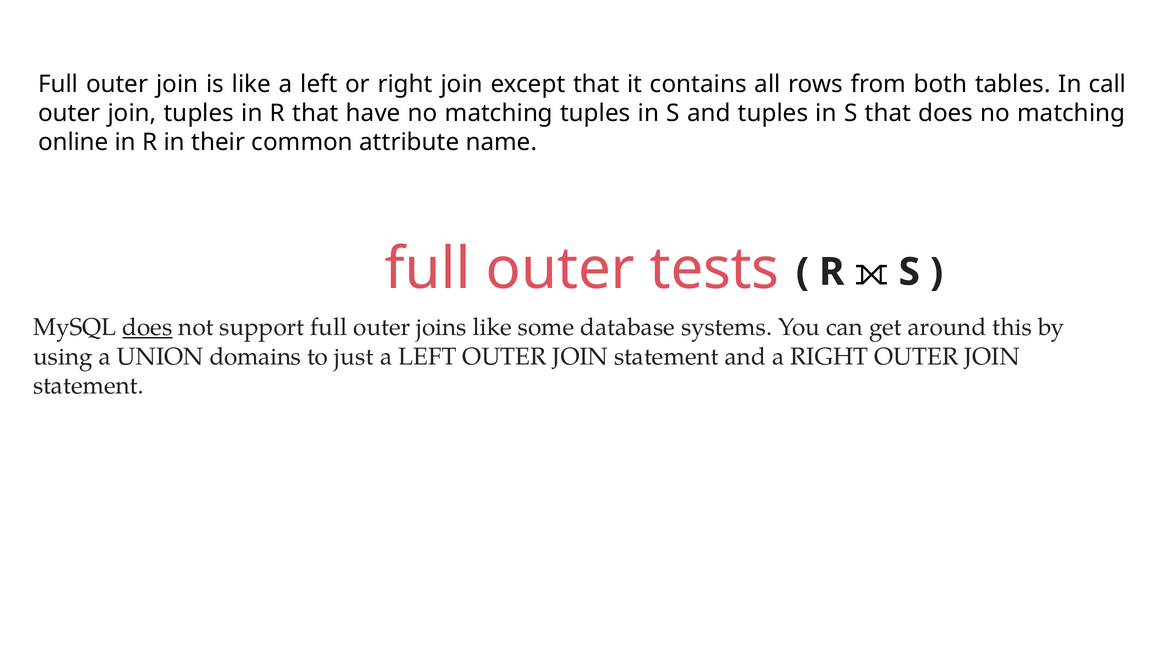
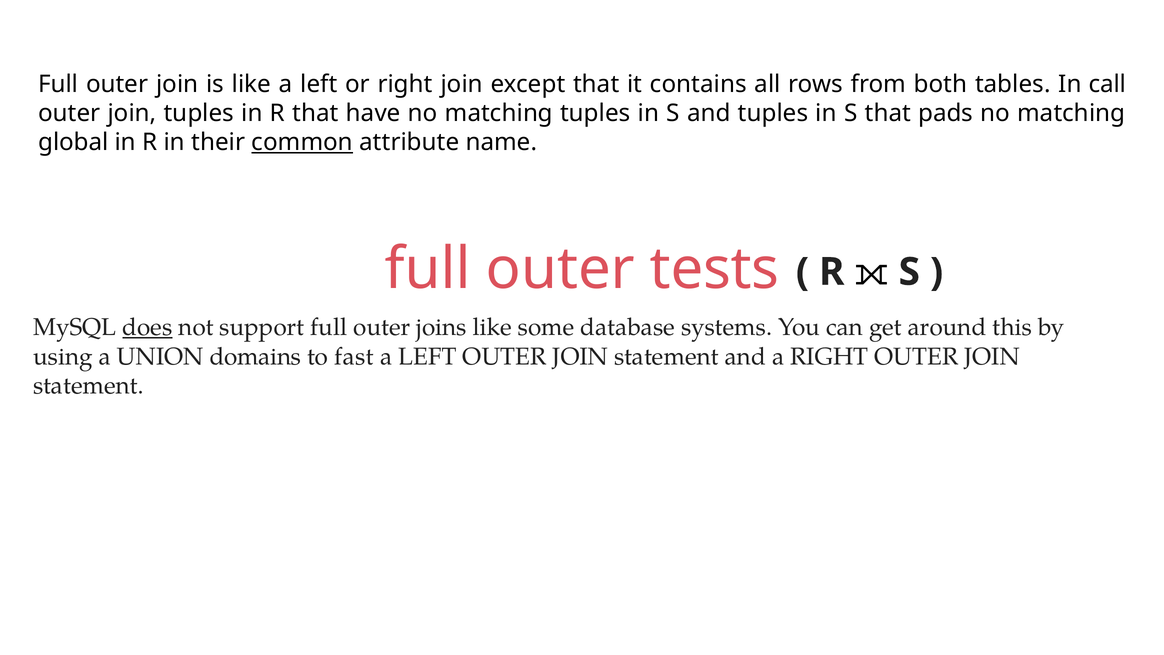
that does: does -> pads
online: online -> global
common underline: none -> present
just: just -> fast
